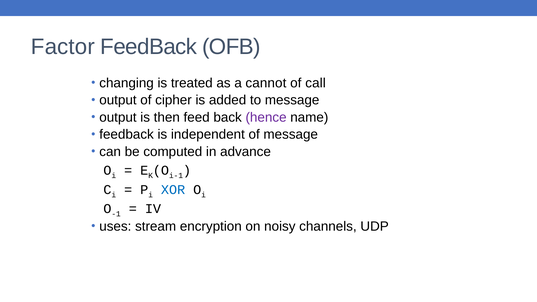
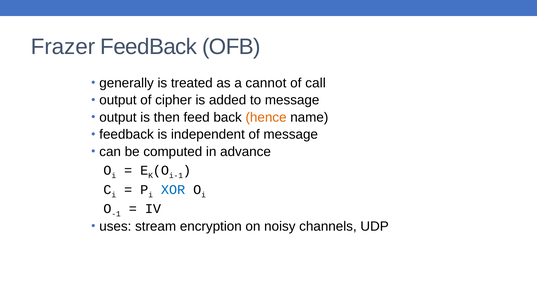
Factor: Factor -> Frazer
changing: changing -> generally
hence colour: purple -> orange
